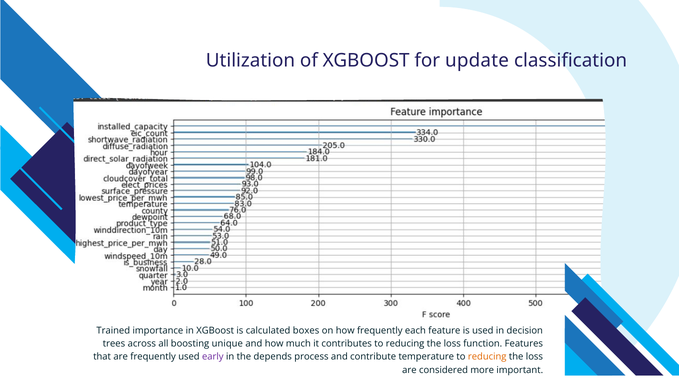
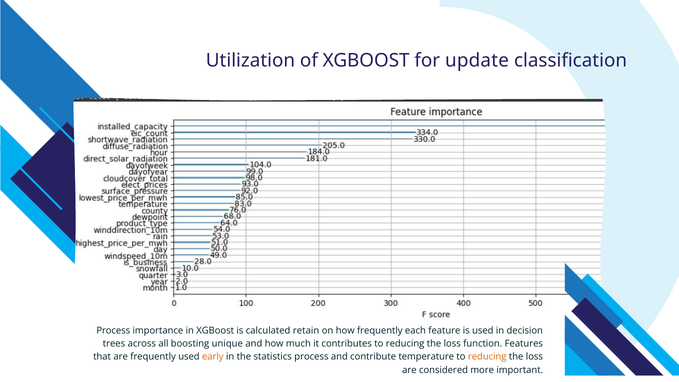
Trained at (113, 330): Trained -> Process
boxes: boxes -> retain
early colour: purple -> orange
depends: depends -> statistics
